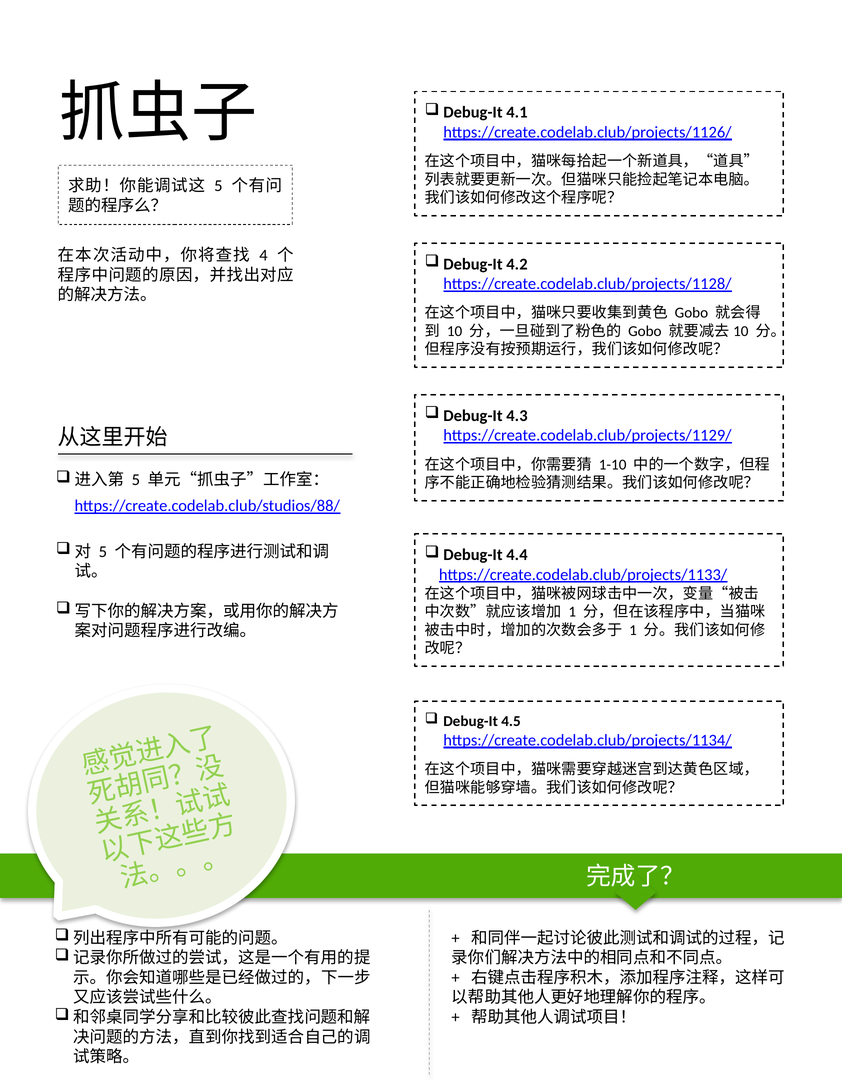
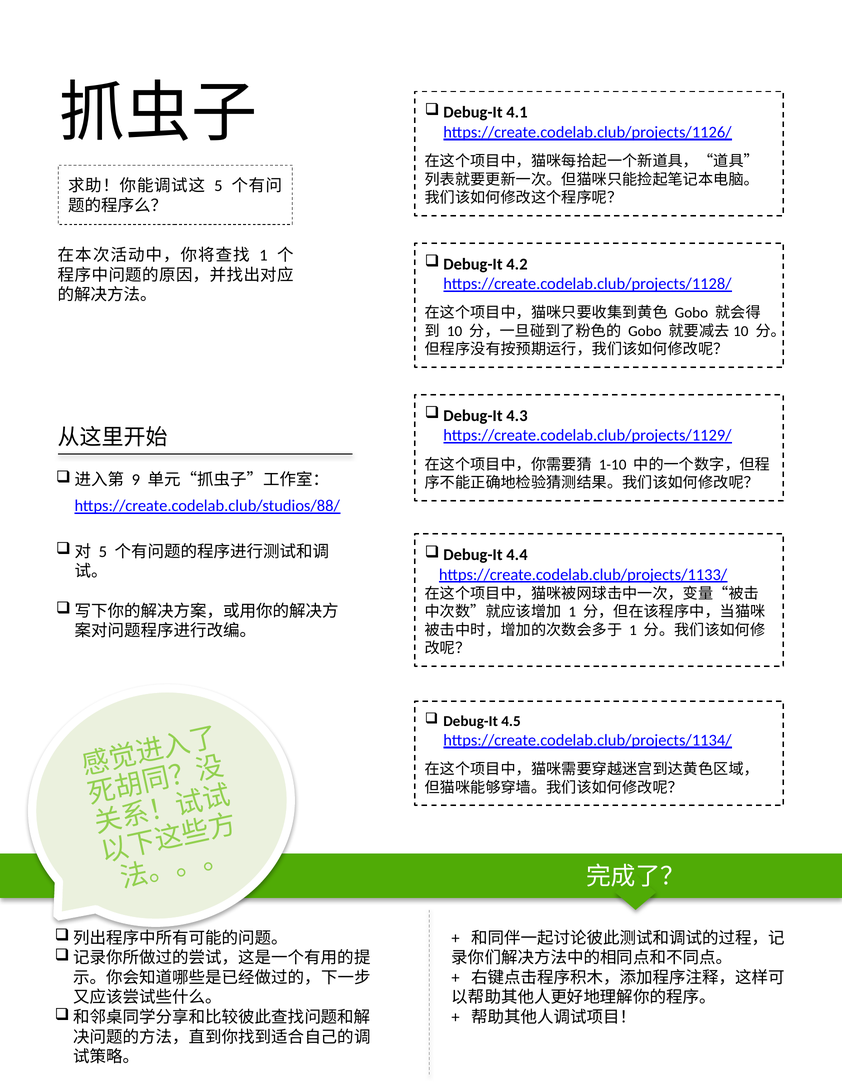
4 at (264, 255): 4 -> 1
5 at (136, 480): 5 -> 9
